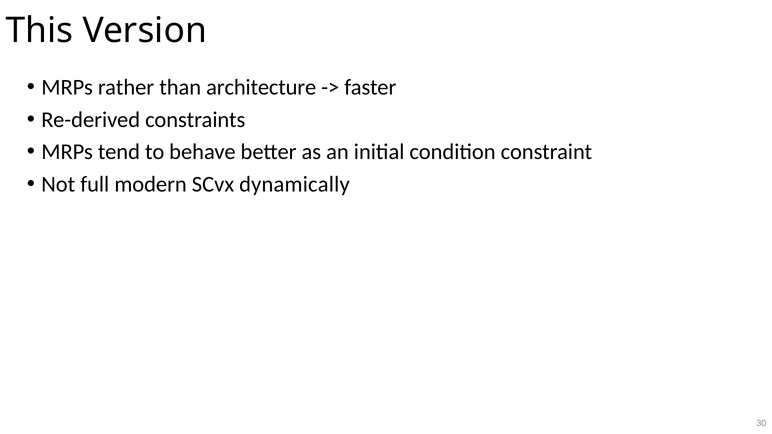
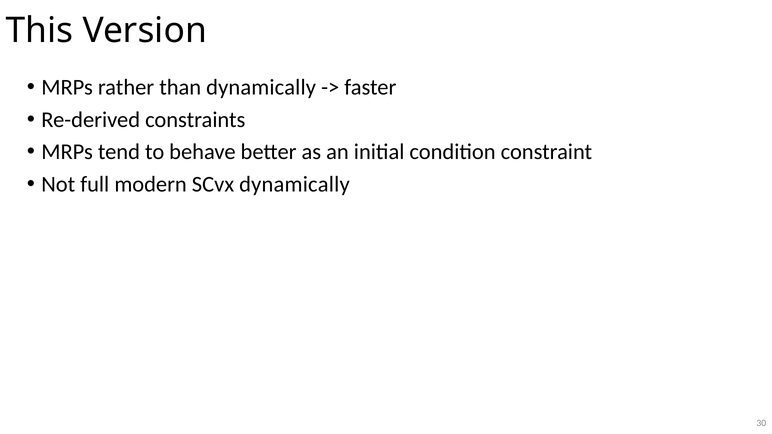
than architecture: architecture -> dynamically
